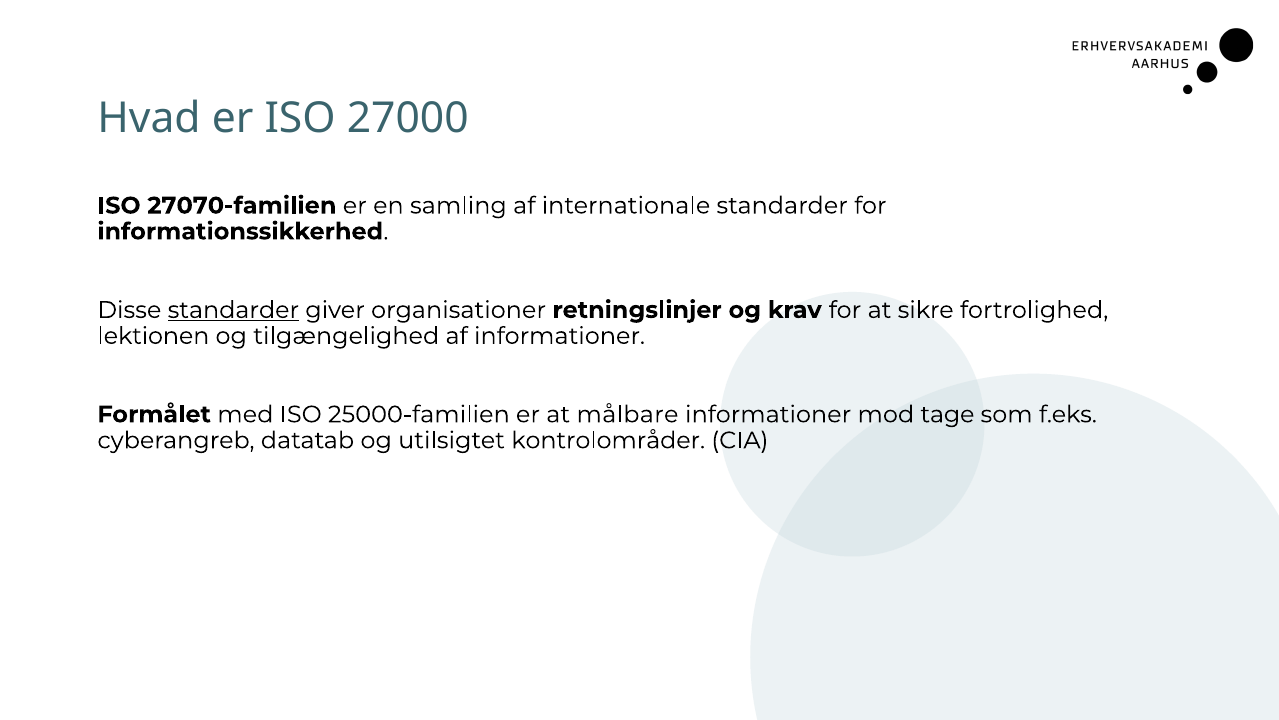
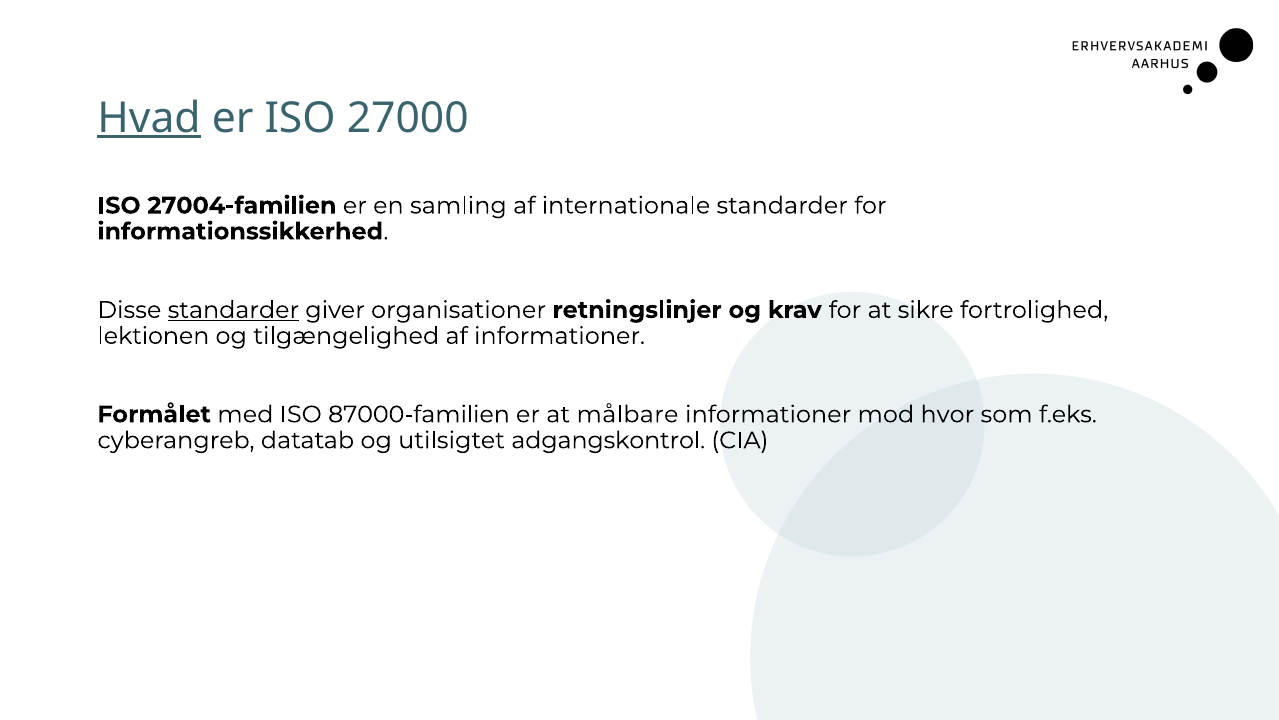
Hvad underline: none -> present
27070-familien: 27070-familien -> 27004-familien
25000-familien: 25000-familien -> 87000-familien
tage: tage -> hvor
kontrolområder: kontrolområder -> adgangskontrol
